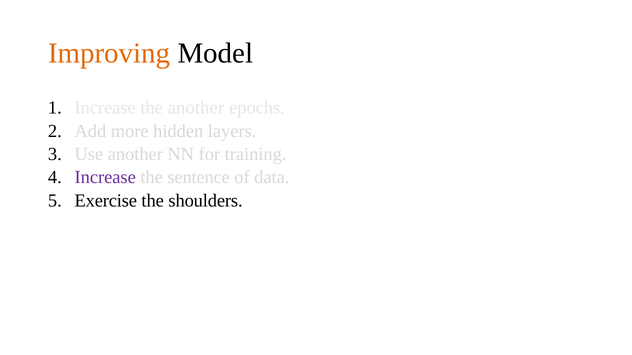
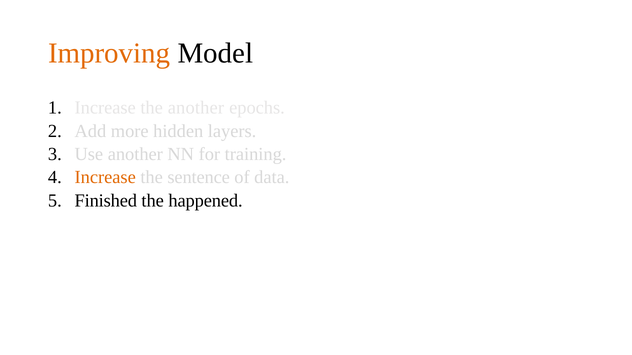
Increase at (105, 178) colour: purple -> orange
Exercise: Exercise -> Finished
shoulders: shoulders -> happened
